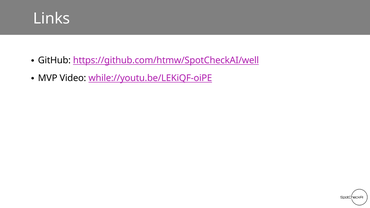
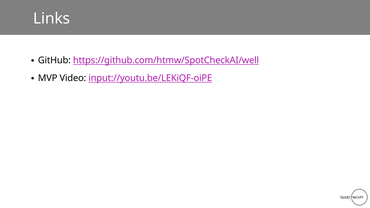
while://youtu.be/LEKiQF-oiPE: while://youtu.be/LEKiQF-oiPE -> input://youtu.be/LEKiQF-oiPE
